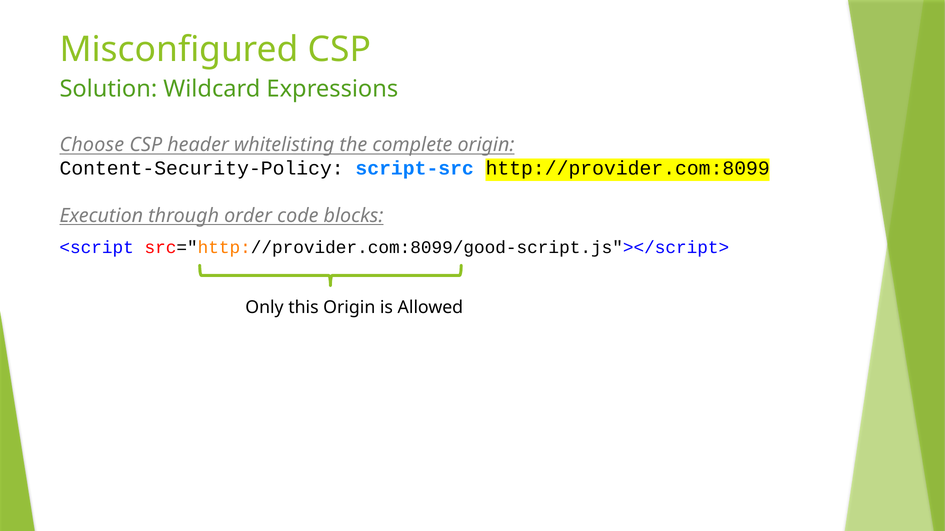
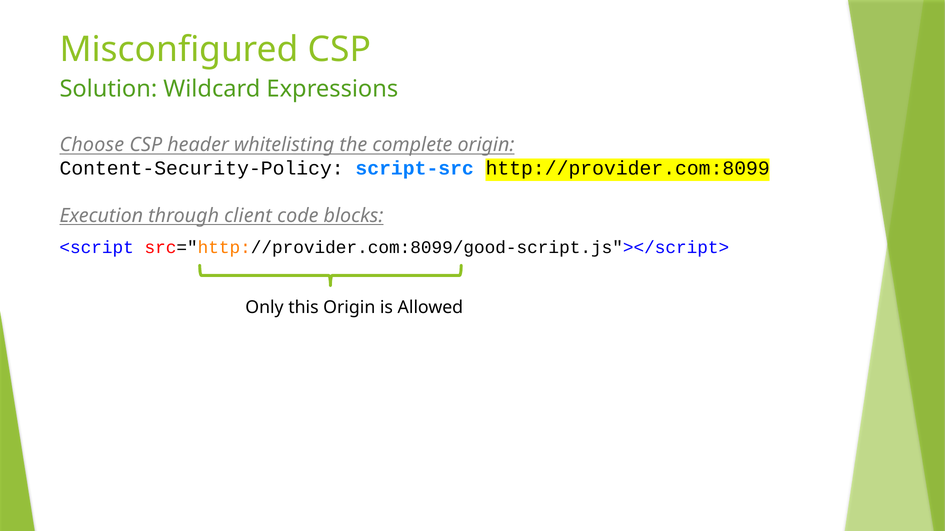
order: order -> client
